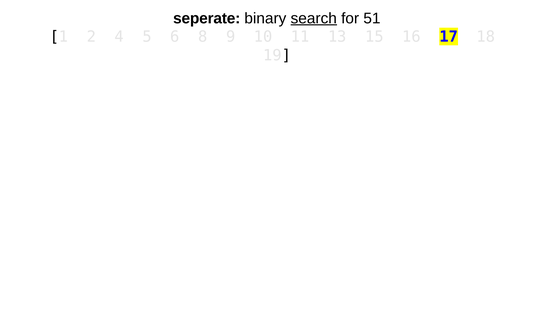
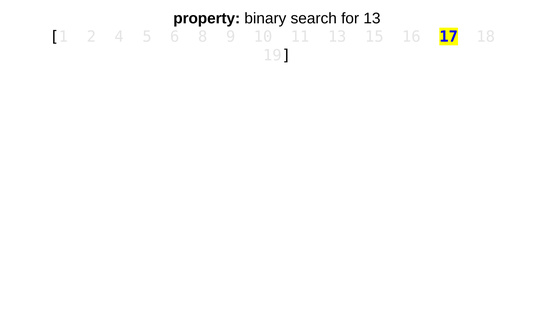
seperate: seperate -> property
search underline: present -> none
for 51: 51 -> 13
